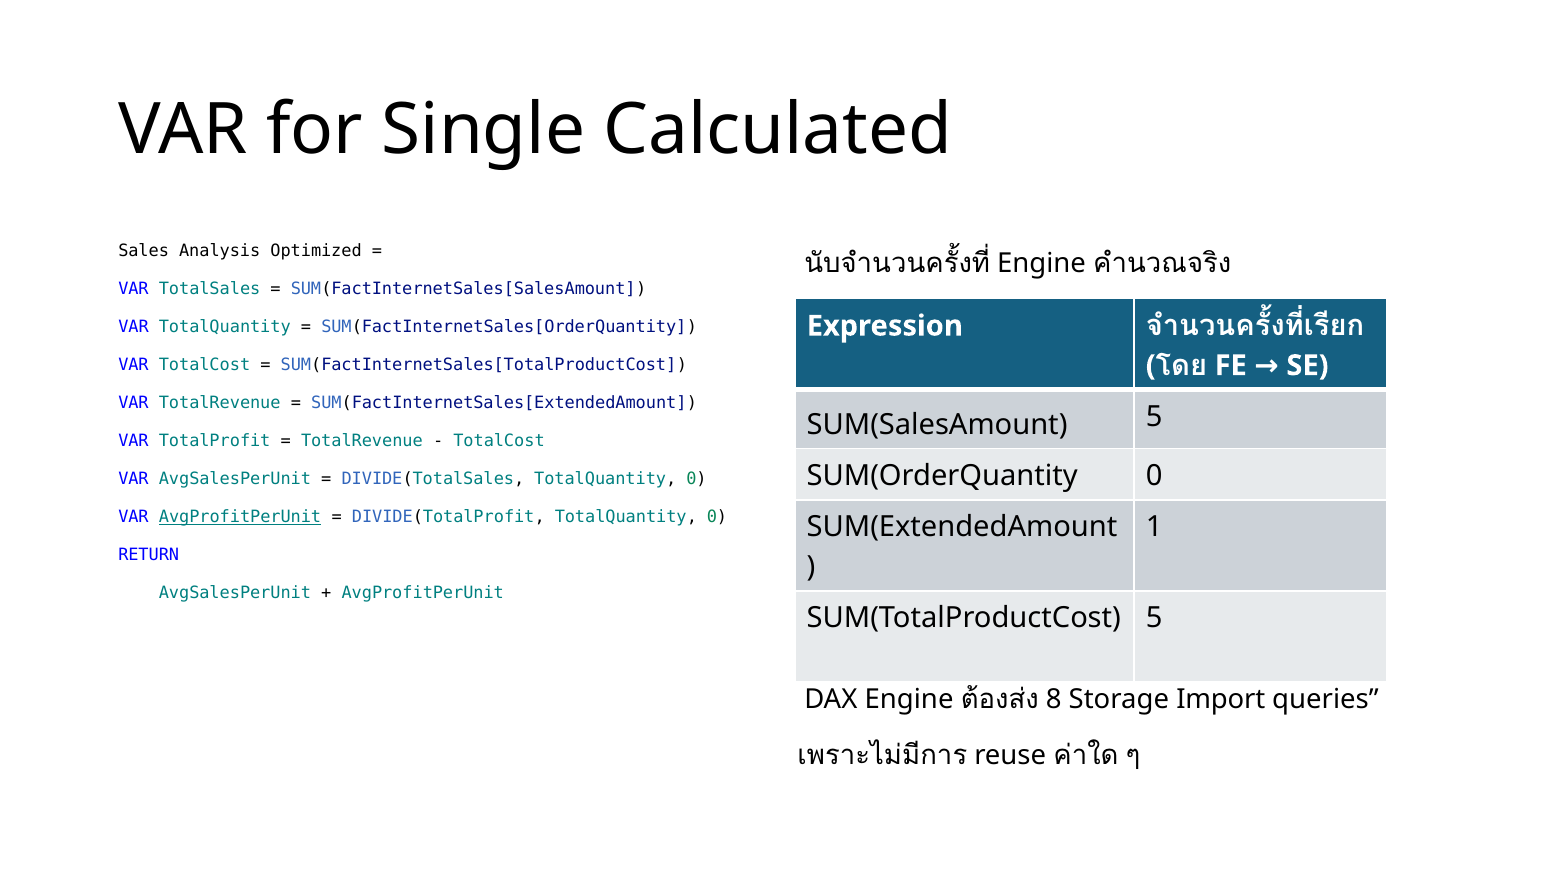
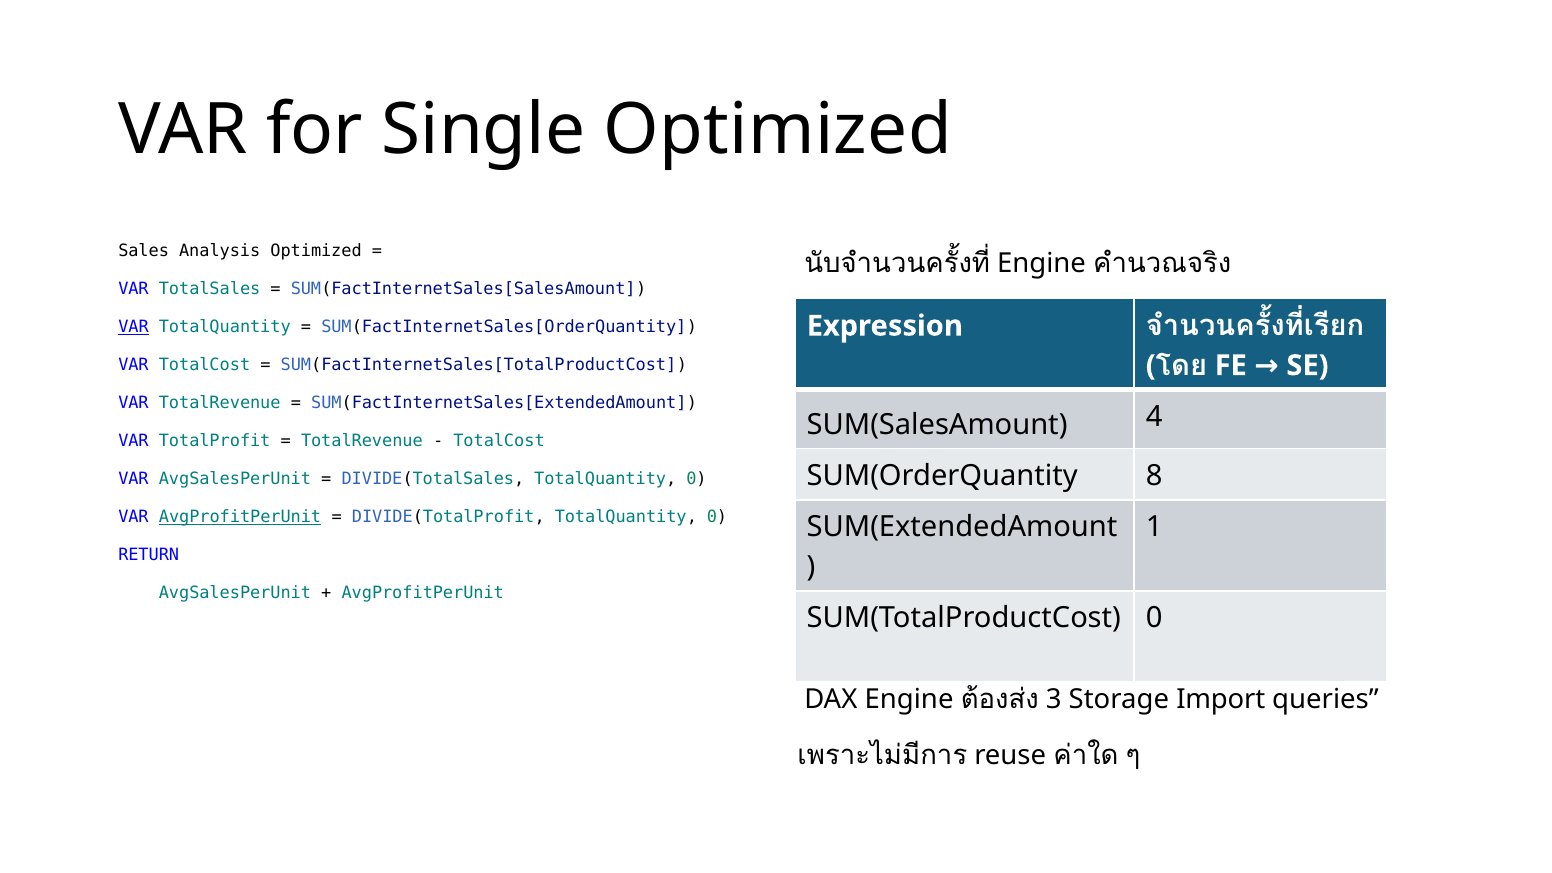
Single Calculated: Calculated -> Optimized
VAR at (134, 327) underline: none -> present
SUM(SalesAmount 5: 5 -> 4
SUM(OrderQuantity 0: 0 -> 8
SUM(TotalProductCost 5: 5 -> 0
8: 8 -> 3
